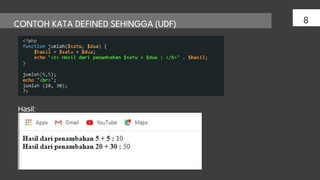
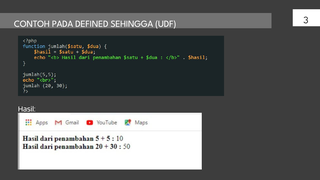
KATA: KATA -> PADA
8: 8 -> 3
